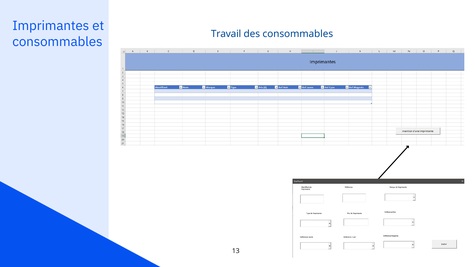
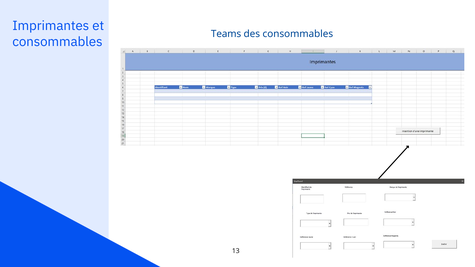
Travail: Travail -> Teams
